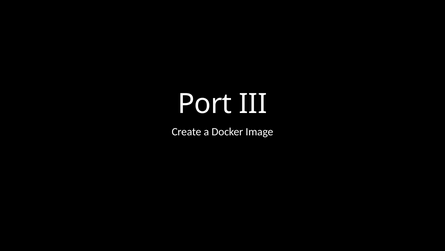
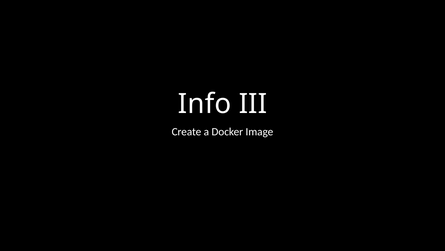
Port: Port -> Info
